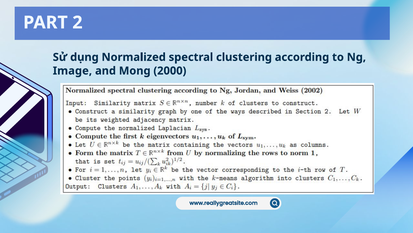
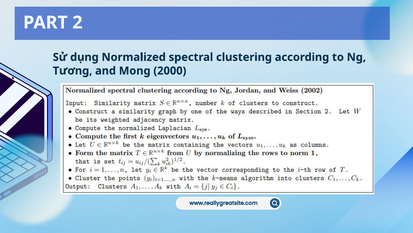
Image: Image -> Tương
